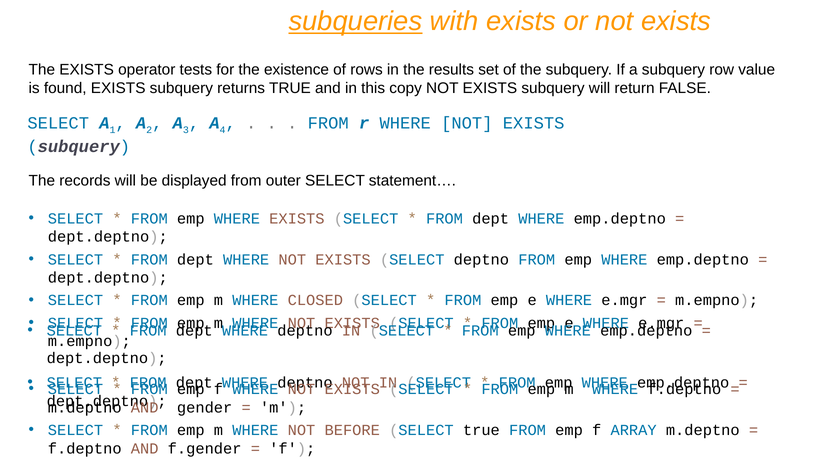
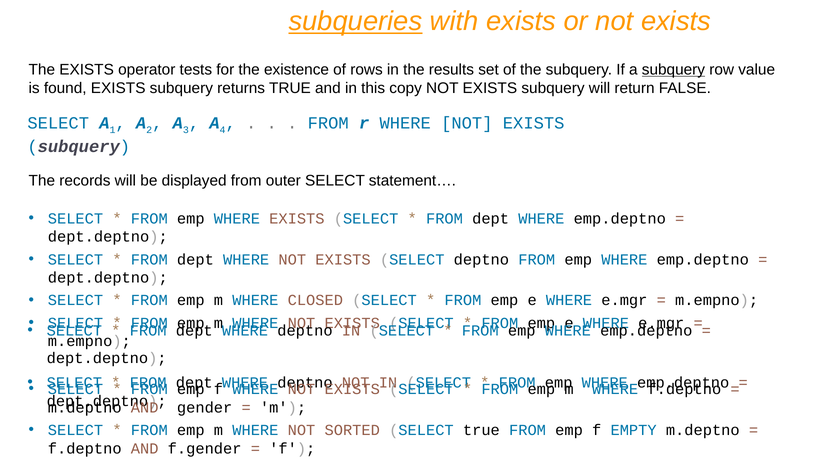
subquery at (673, 70) underline: none -> present
BEFORE: BEFORE -> SORTED
ARRAY: ARRAY -> EMPTY
